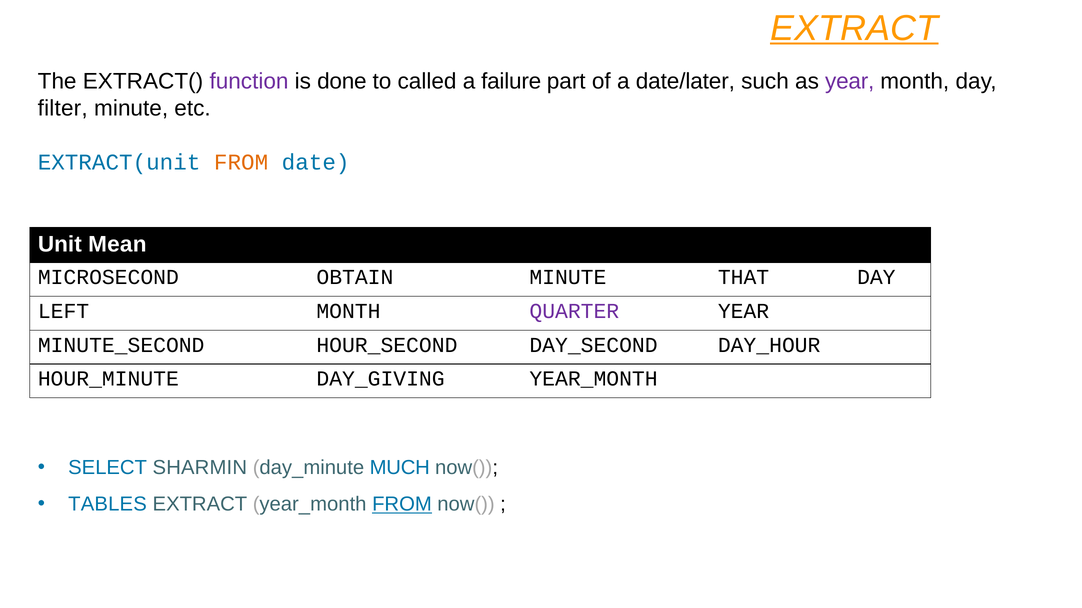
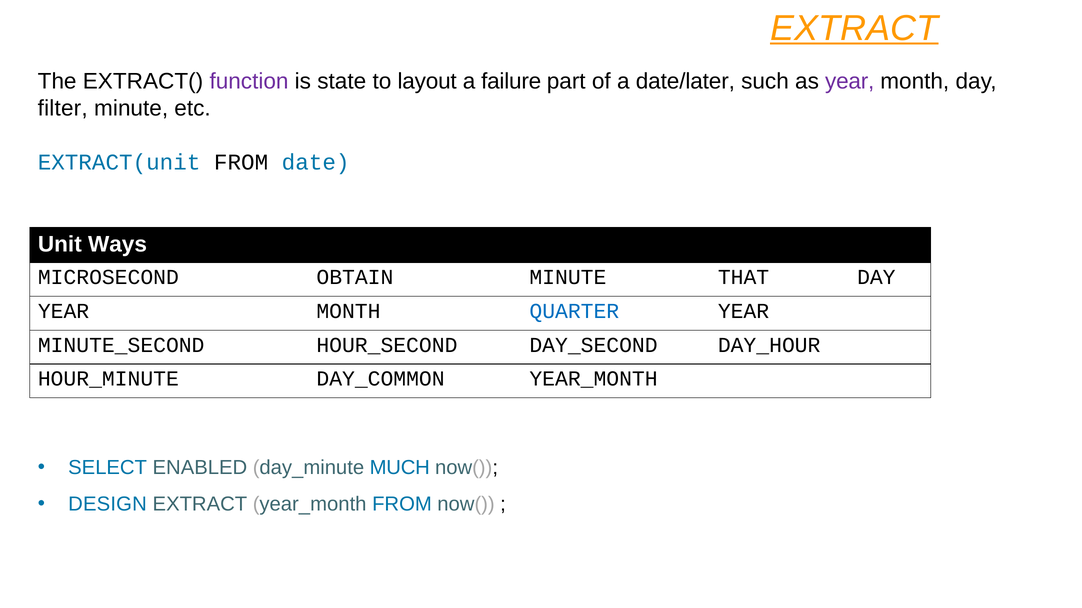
done: done -> state
called: called -> layout
FROM at (241, 163) colour: orange -> black
Mean: Mean -> Ways
LEFT at (64, 312): LEFT -> YEAR
QUARTER colour: purple -> blue
DAY_GIVING: DAY_GIVING -> DAY_COMMON
SHARMIN: SHARMIN -> ENABLED
TABLES: TABLES -> DESIGN
FROM at (402, 505) underline: present -> none
